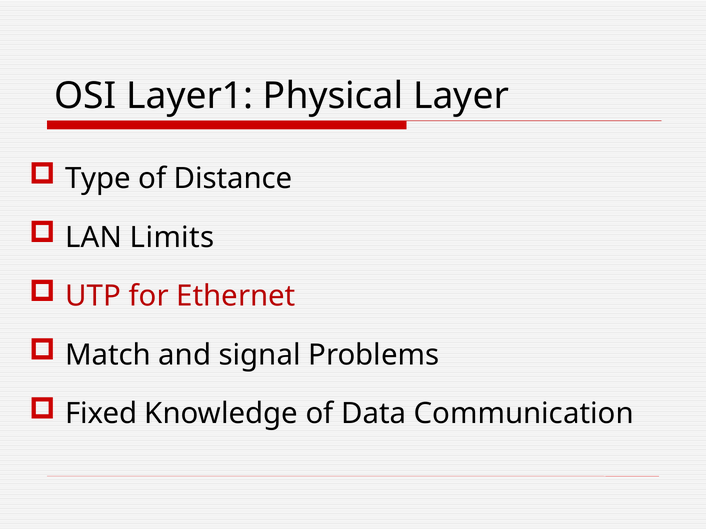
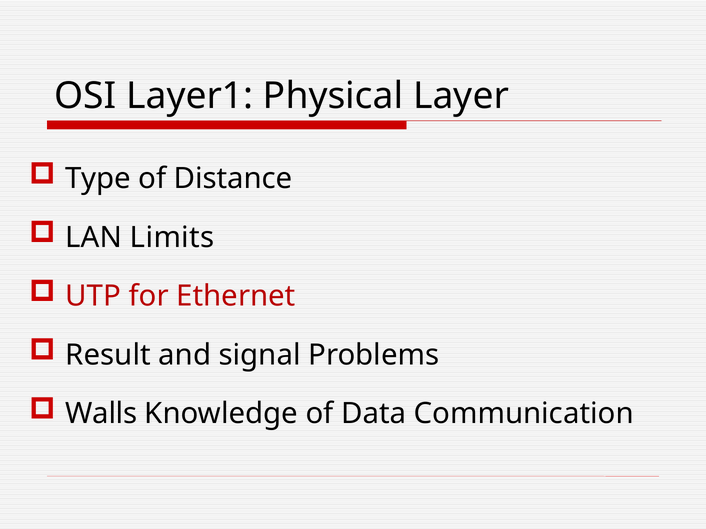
Match: Match -> Result
Fixed: Fixed -> Walls
